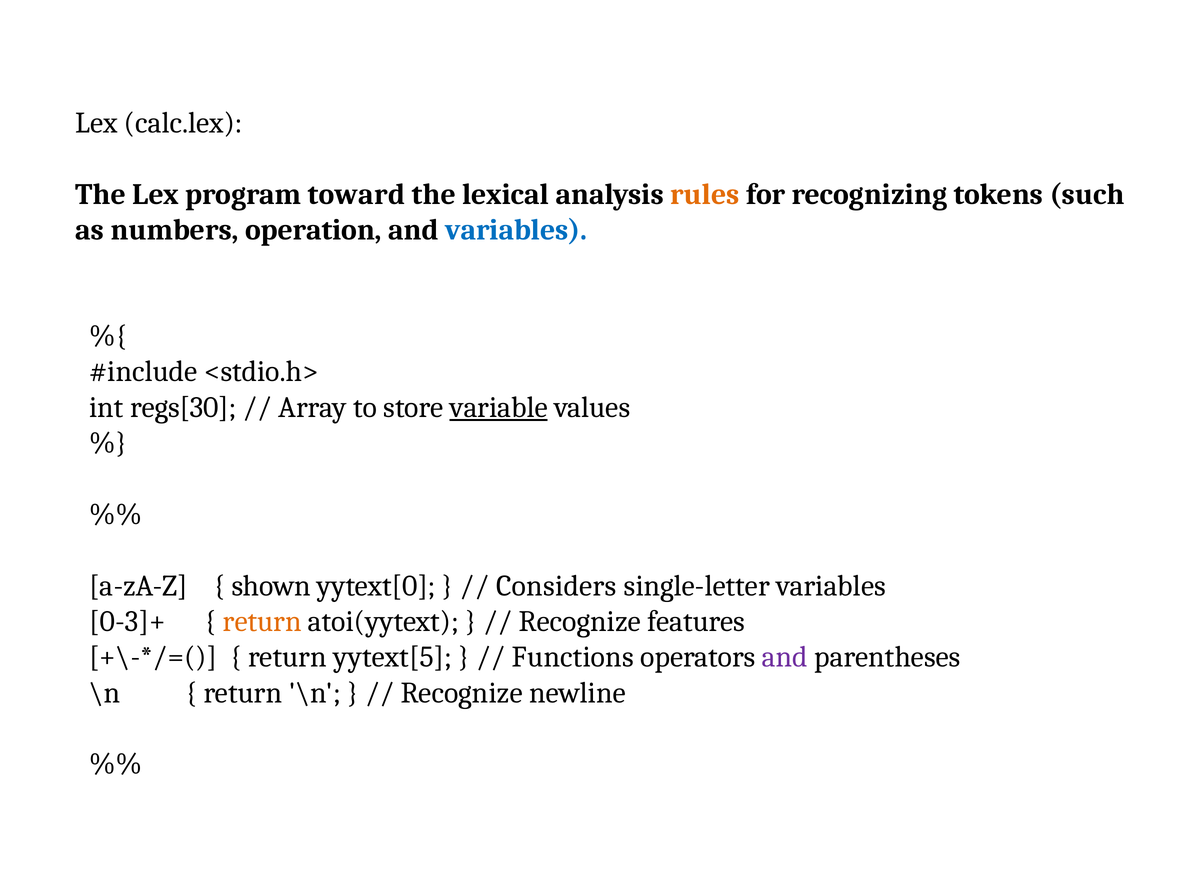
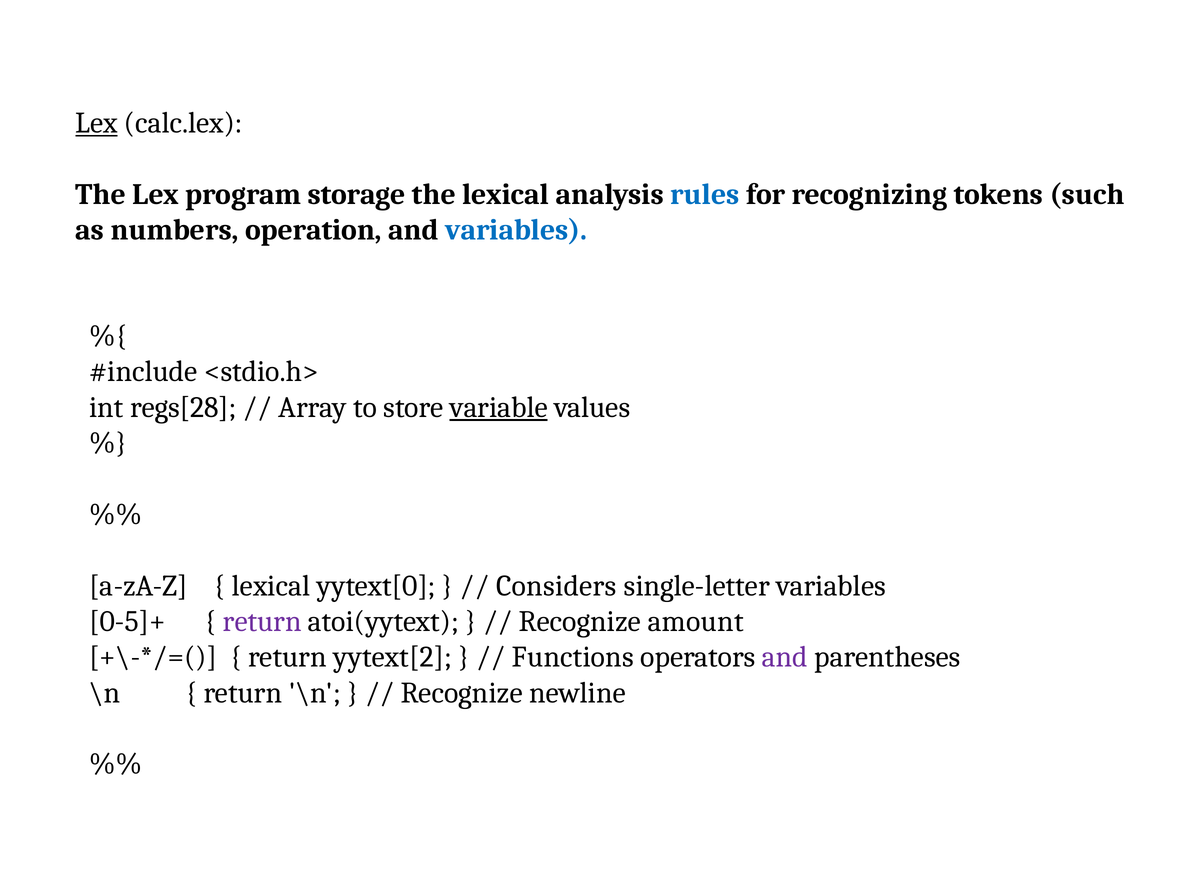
Lex at (96, 123) underline: none -> present
toward: toward -> storage
rules colour: orange -> blue
regs[30: regs[30 -> regs[28
shown at (271, 586): shown -> lexical
0-3]+: 0-3]+ -> 0-5]+
return at (262, 621) colour: orange -> purple
features: features -> amount
yytext[5: yytext[5 -> yytext[2
